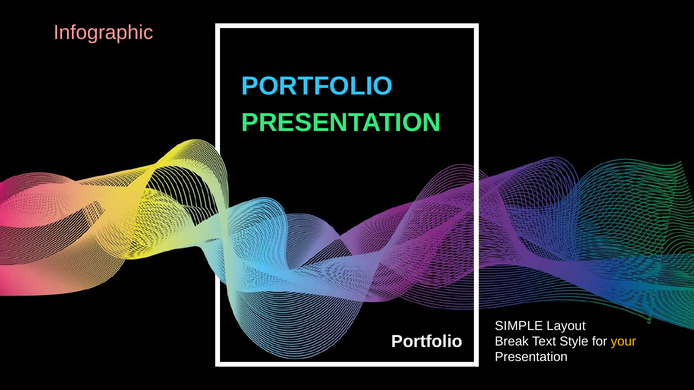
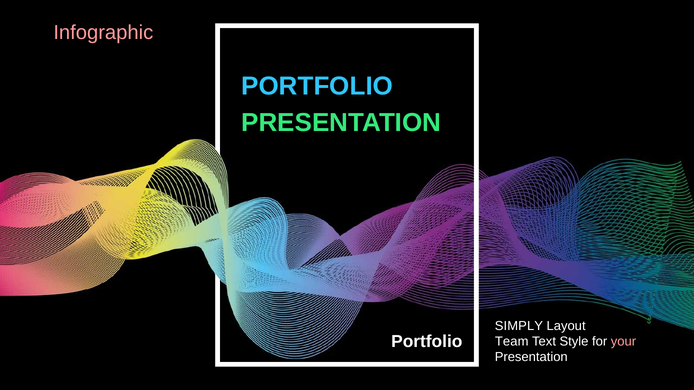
SIMPLE: SIMPLE -> SIMPLY
Break: Break -> Team
your colour: yellow -> pink
